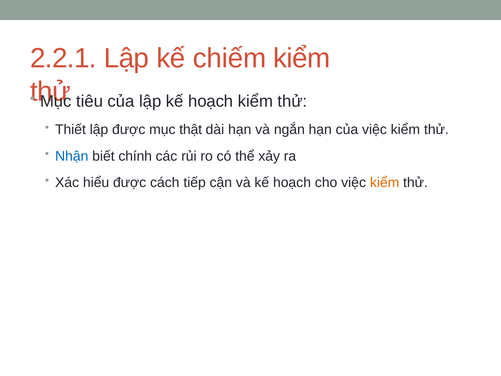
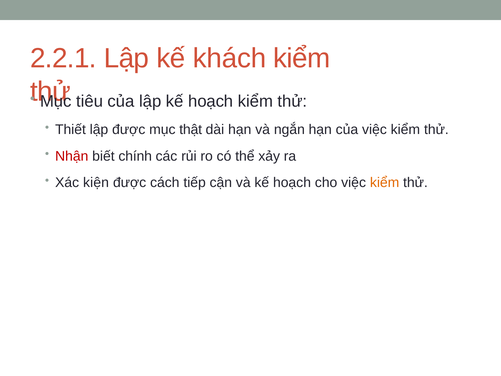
chiếm: chiếm -> khách
Nhận colour: blue -> red
hiểu: hiểu -> kiện
